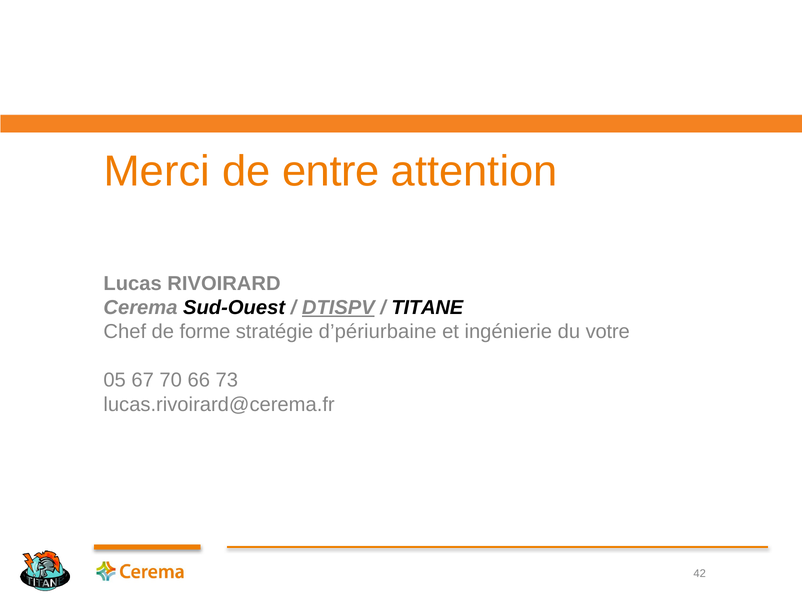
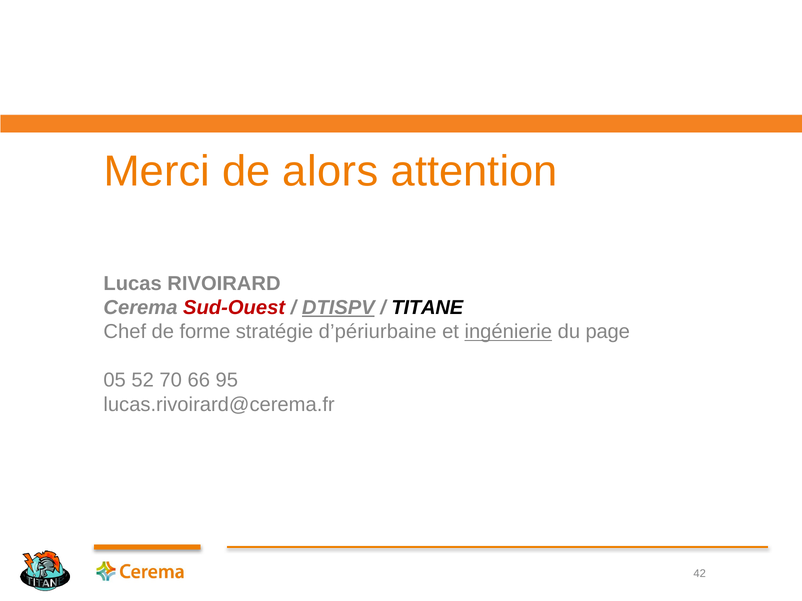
entre: entre -> alors
Sud-Ouest colour: black -> red
ingénierie underline: none -> present
votre: votre -> page
67: 67 -> 52
73: 73 -> 95
